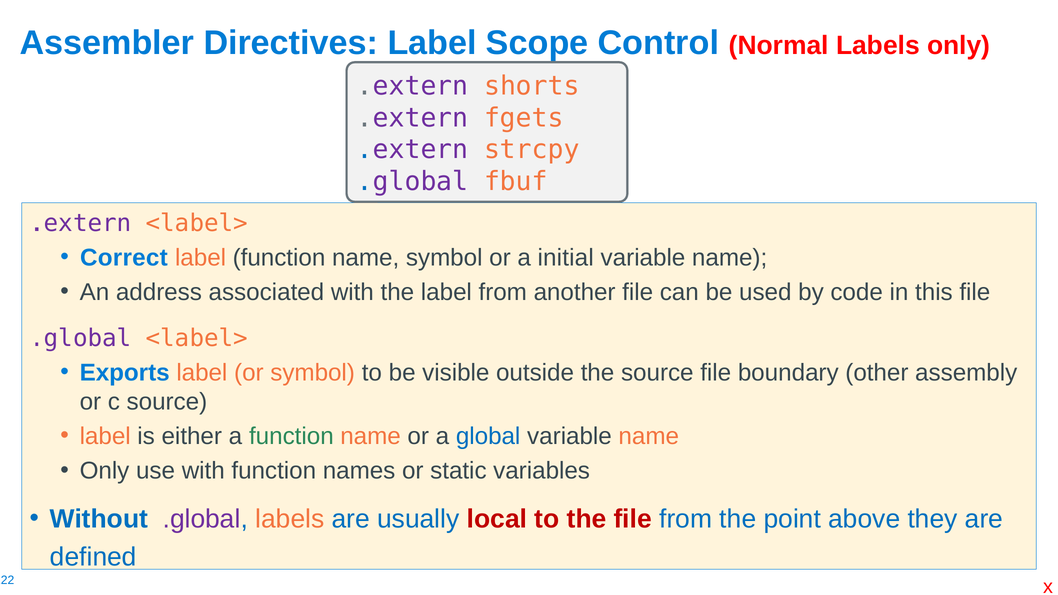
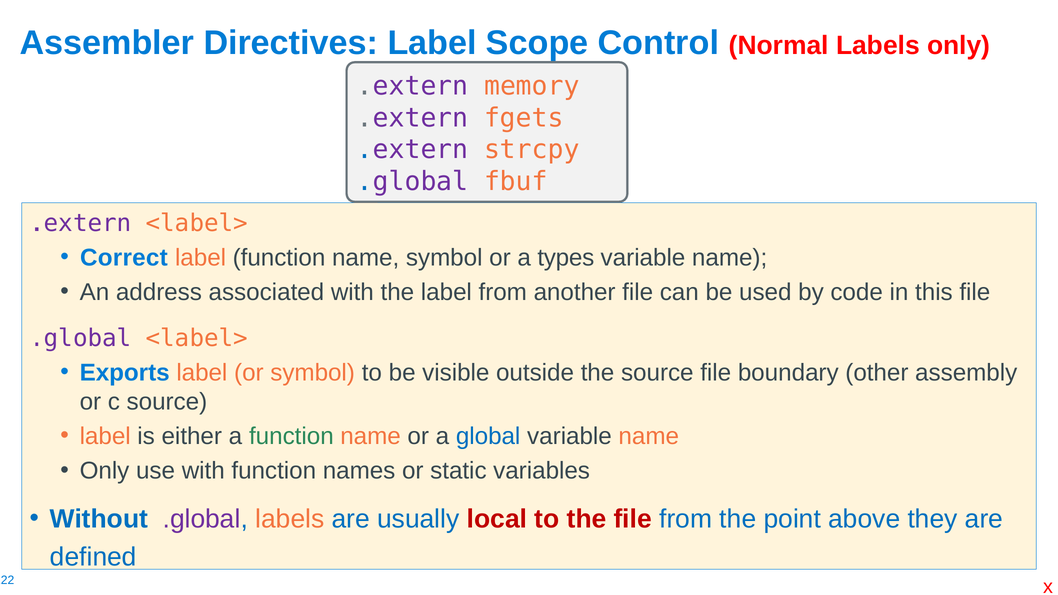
shorts: shorts -> memory
initial: initial -> types
